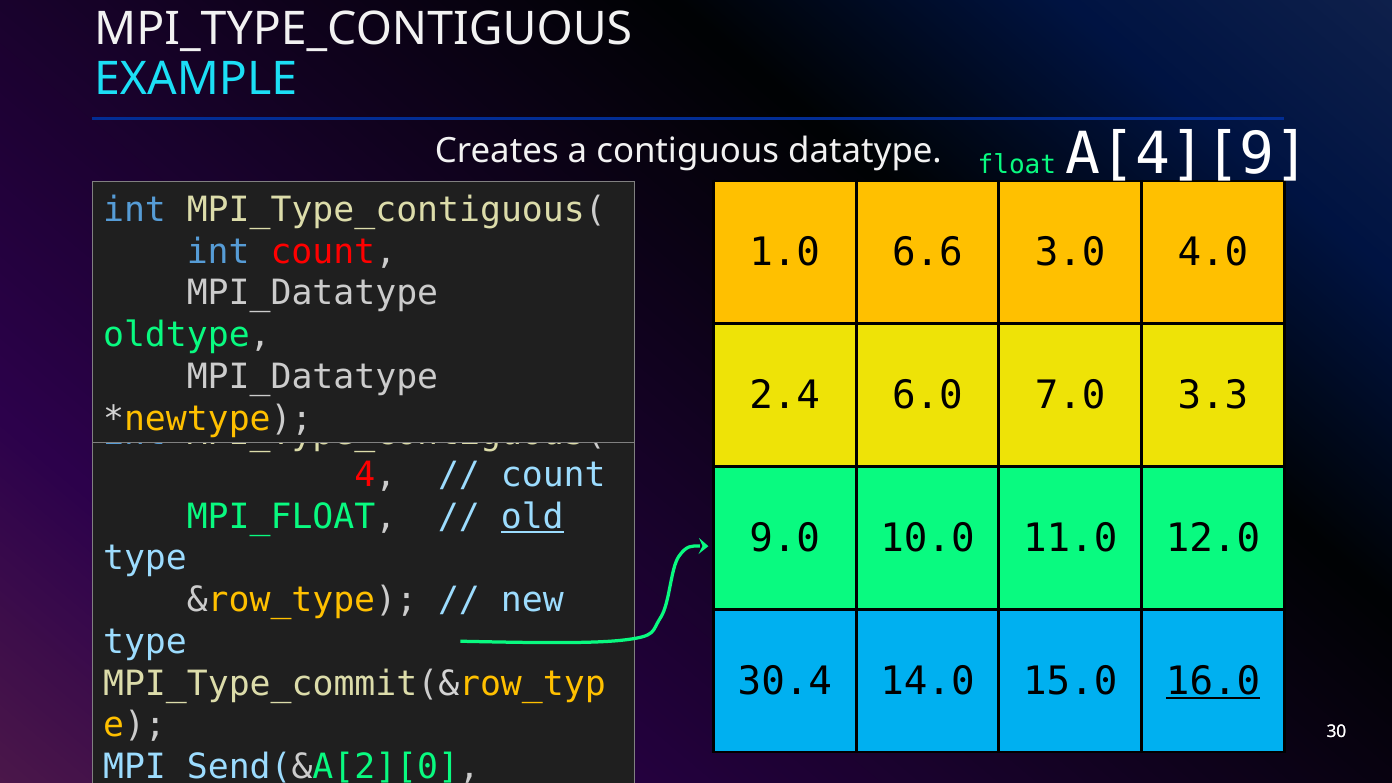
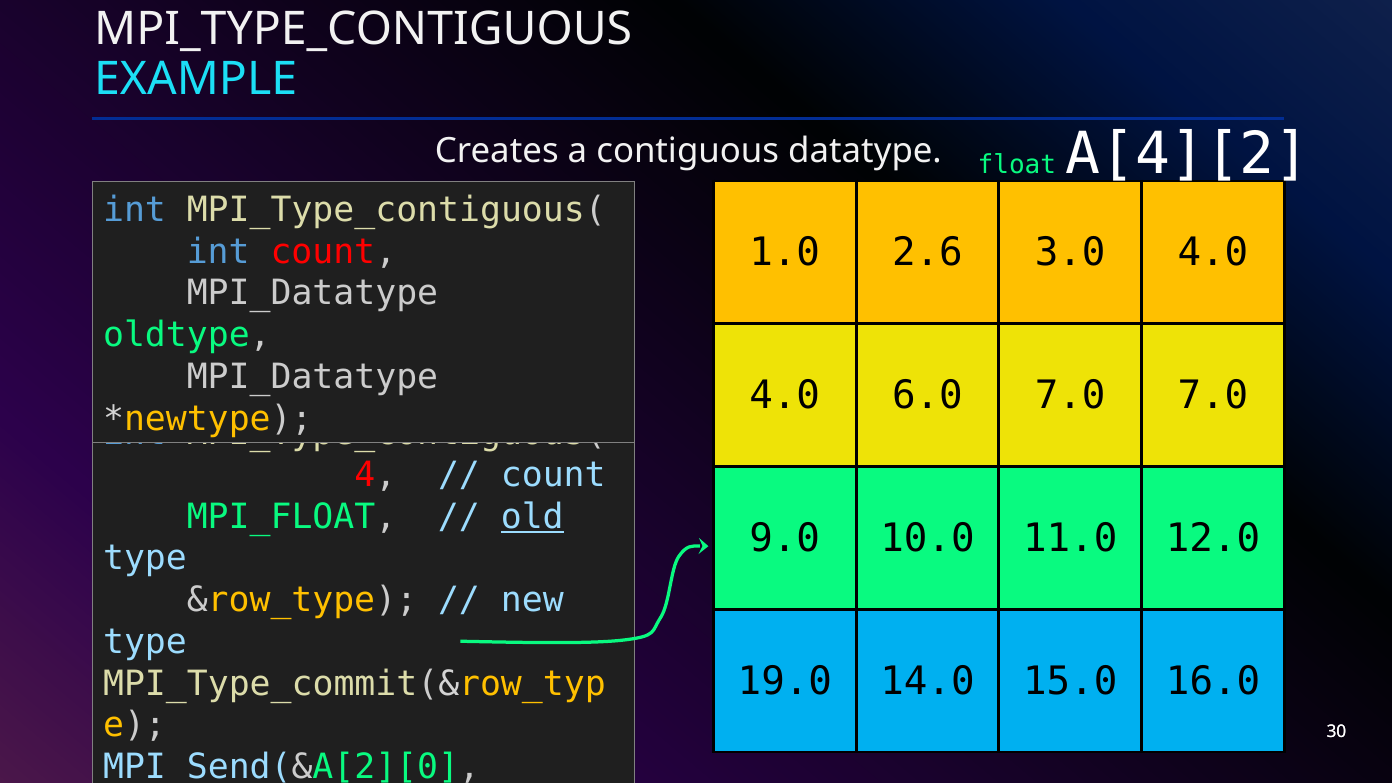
A[4][9: A[4][9 -> A[4][2
6.6: 6.6 -> 2.6
2.4 at (785, 396): 2.4 -> 4.0
7.0 3.3: 3.3 -> 7.0
30.4: 30.4 -> 19.0
16.0 underline: present -> none
